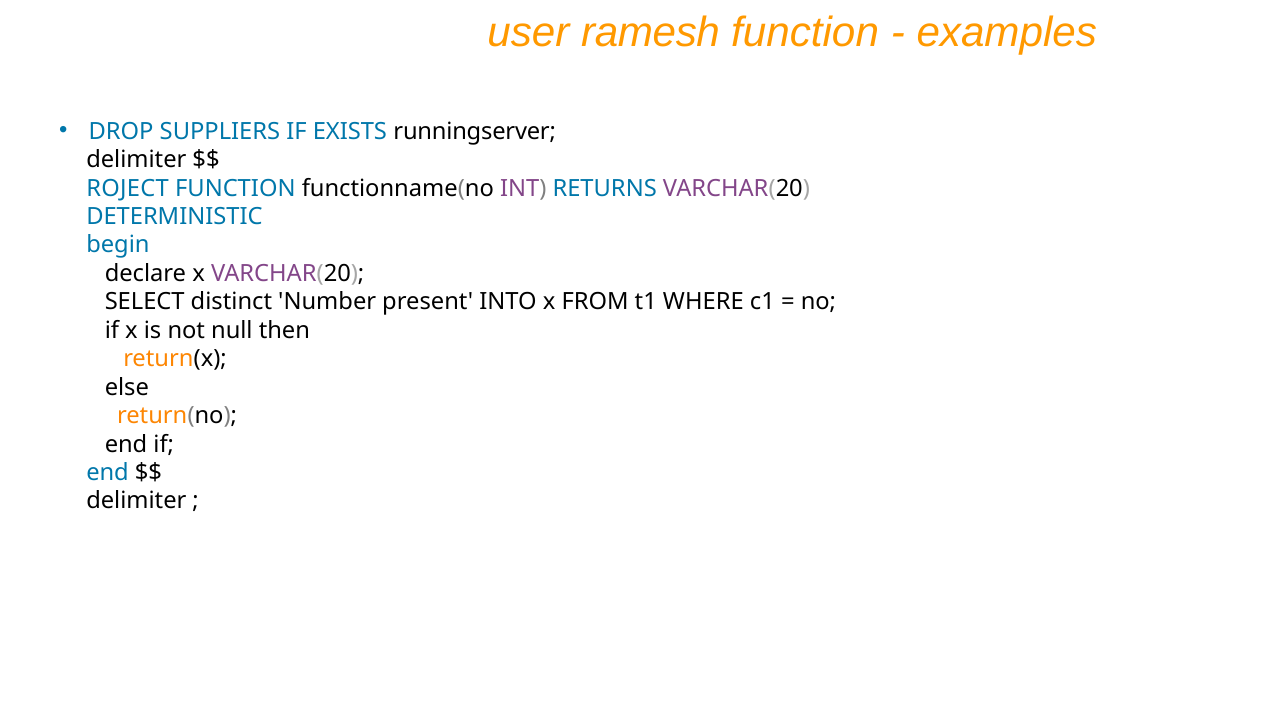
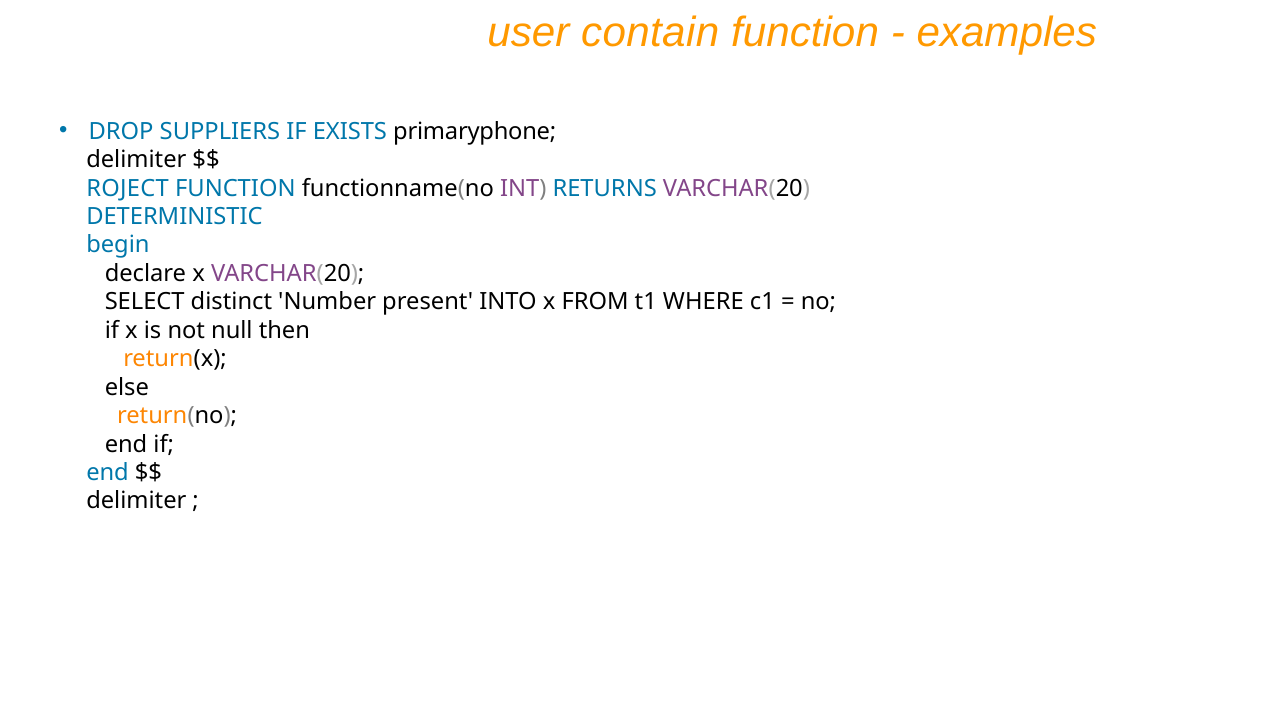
ramesh: ramesh -> contain
runningserver: runningserver -> primaryphone
